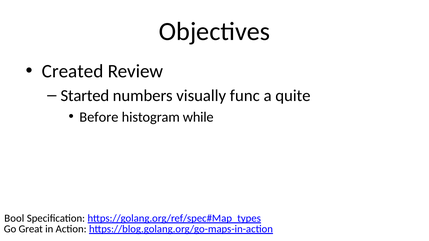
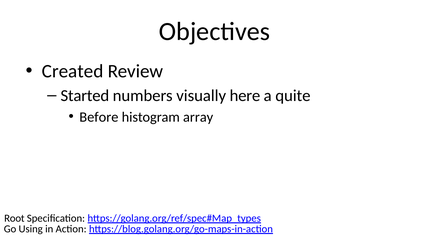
func: func -> here
while: while -> array
Bool: Bool -> Root
Great: Great -> Using
